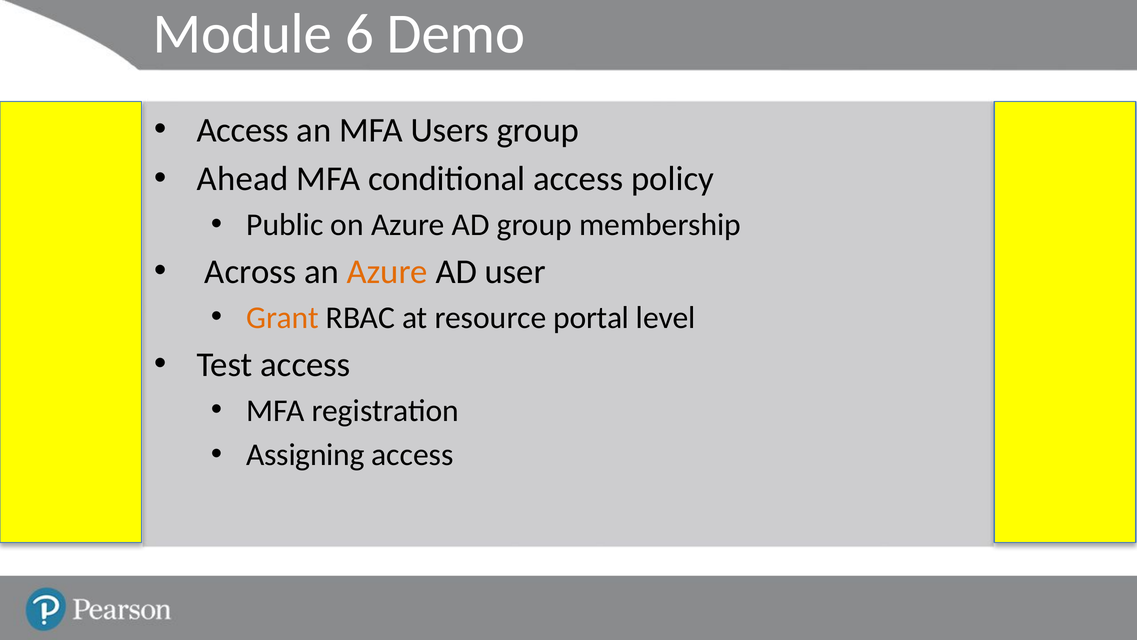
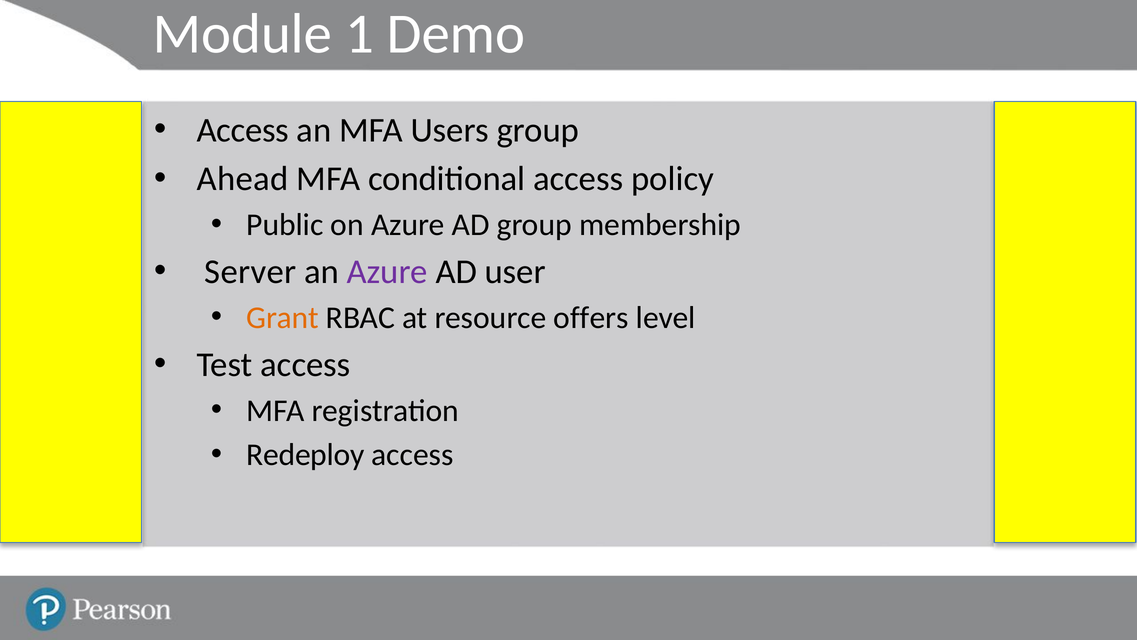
6: 6 -> 1
Across: Across -> Server
Azure at (387, 272) colour: orange -> purple
portal: portal -> offers
Assigning: Assigning -> Redeploy
